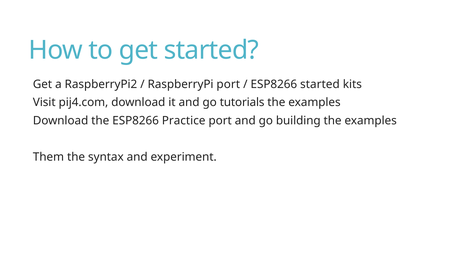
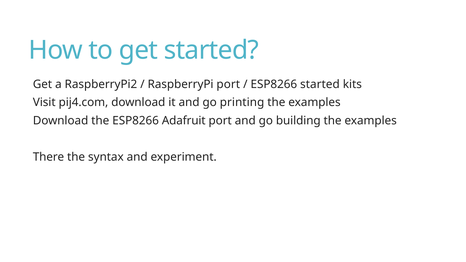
tutorials: tutorials -> printing
Practice: Practice -> Adafruit
Them: Them -> There
